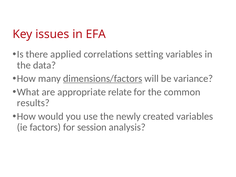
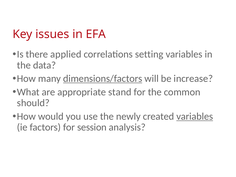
variance: variance -> increase
relate: relate -> stand
results: results -> should
variables at (195, 116) underline: none -> present
